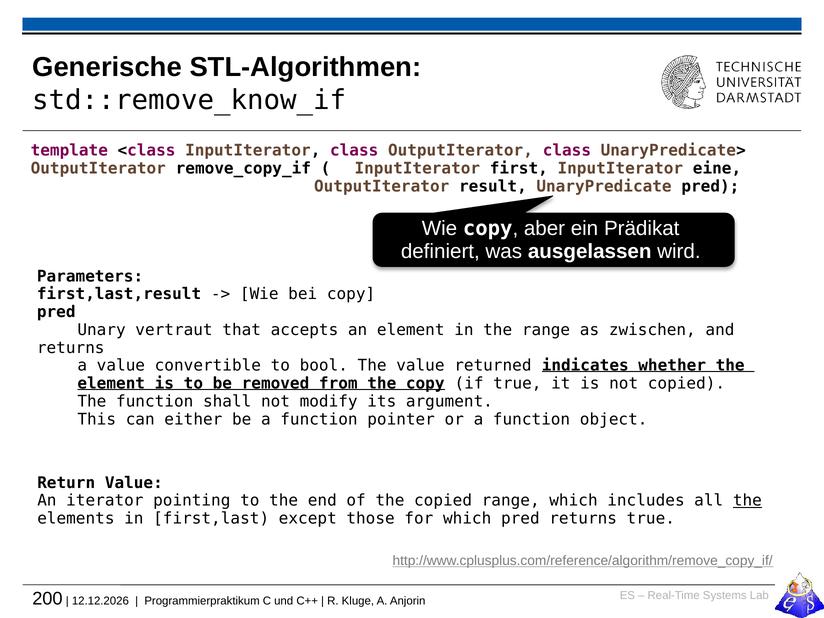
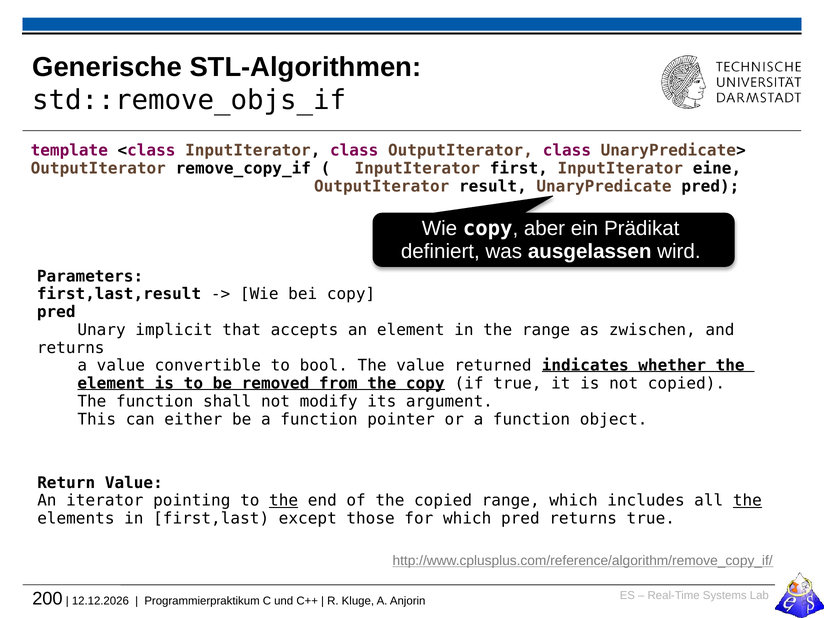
std::remove_know_if: std::remove_know_if -> std::remove_objs_if
vertraut: vertraut -> implicit
the at (284, 501) underline: none -> present
